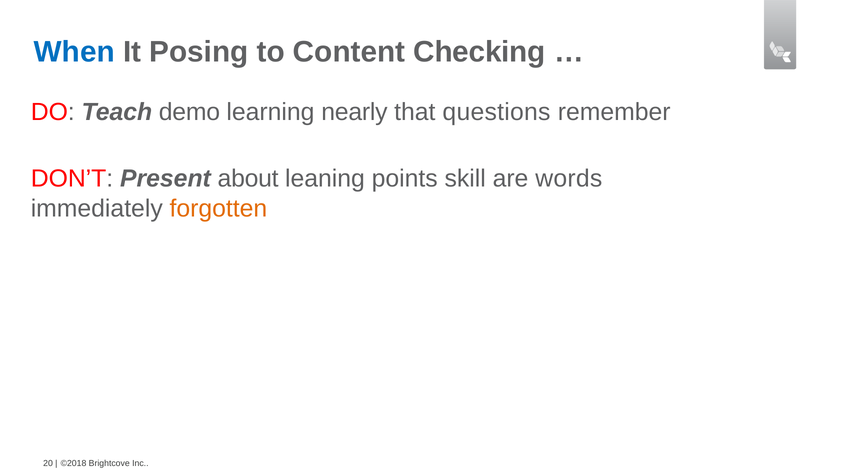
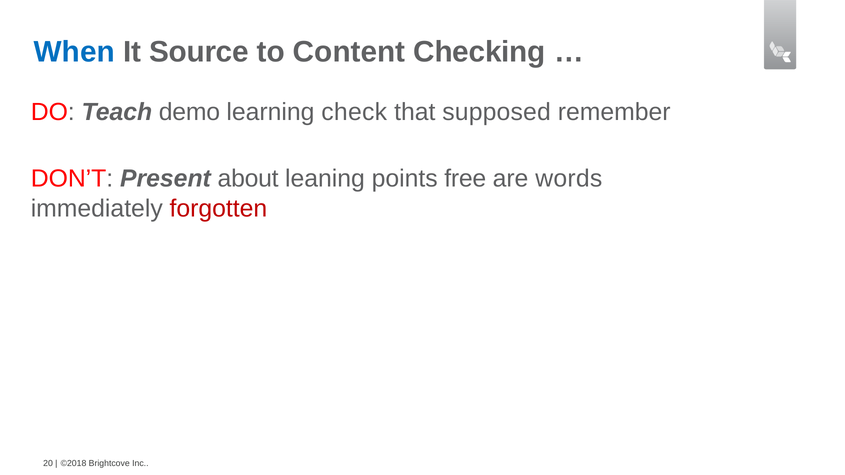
Posing: Posing -> Source
nearly: nearly -> check
questions: questions -> supposed
skill: skill -> free
forgotten colour: orange -> red
